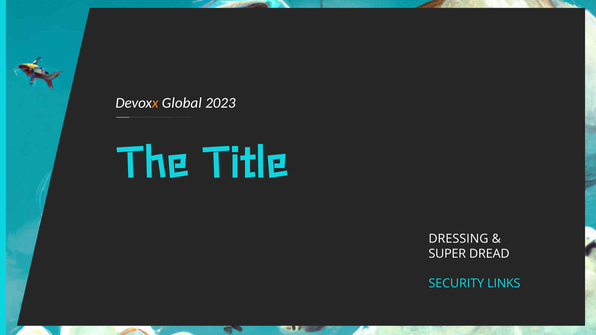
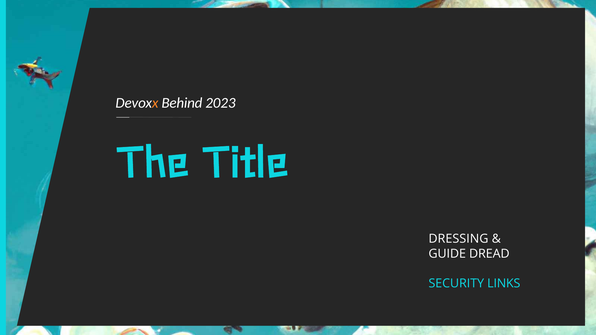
Global: Global -> Behind
SUPER: SUPER -> GUIDE
